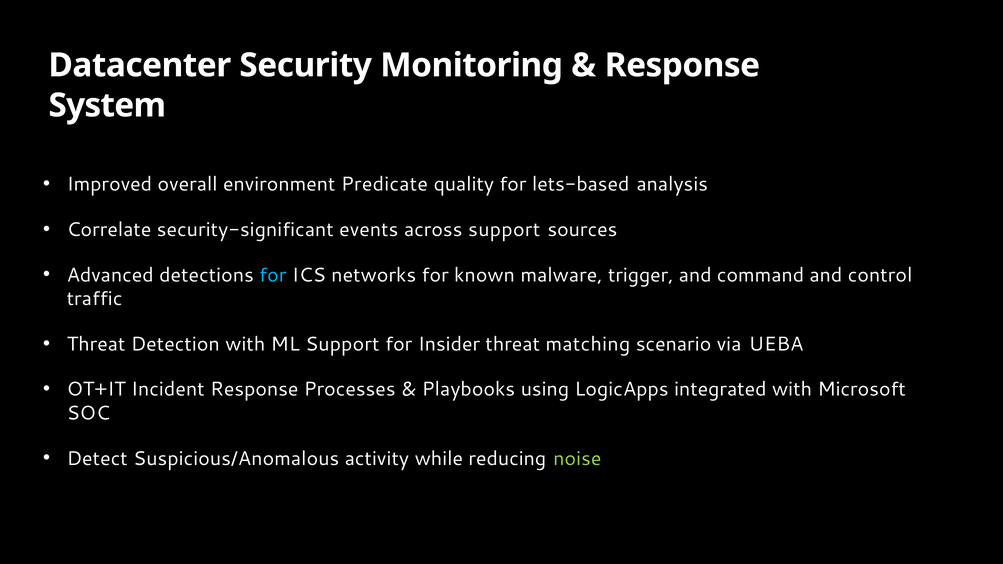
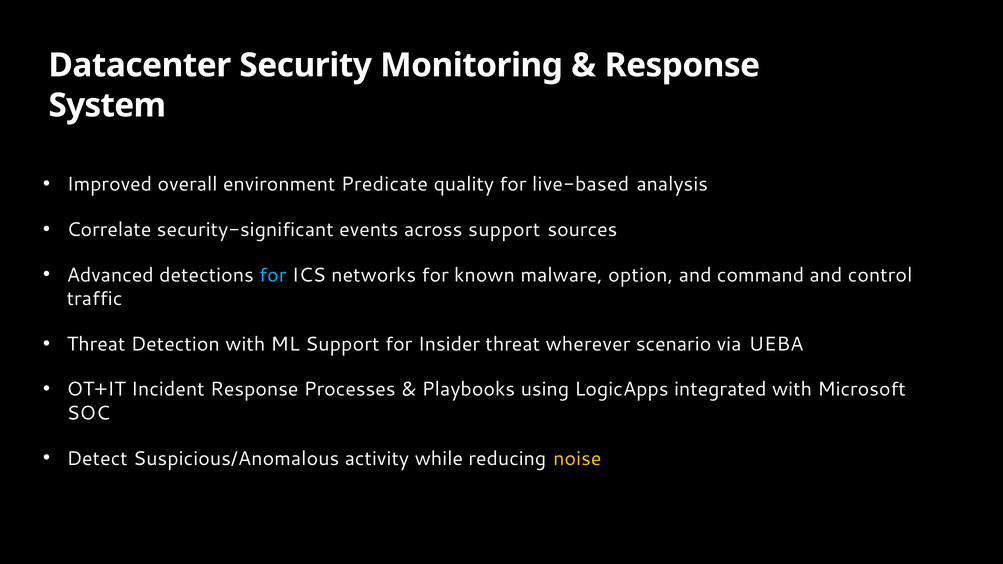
lets-based: lets-based -> live-based
trigger: trigger -> option
matching: matching -> wherever
noise colour: light green -> yellow
